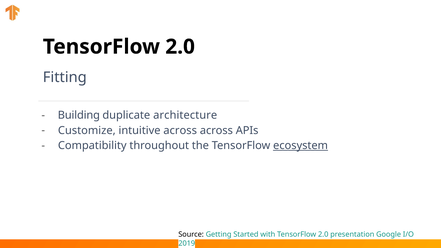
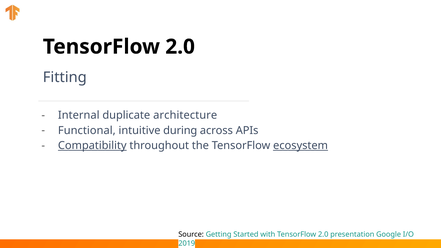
Building: Building -> Internal
Customize: Customize -> Functional
intuitive across: across -> during
Compatibility underline: none -> present
